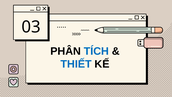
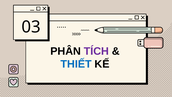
TÍCH colour: blue -> purple
